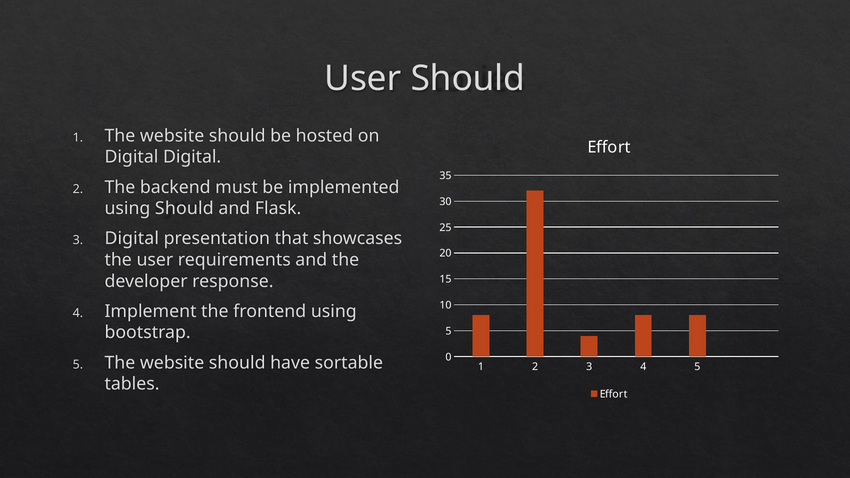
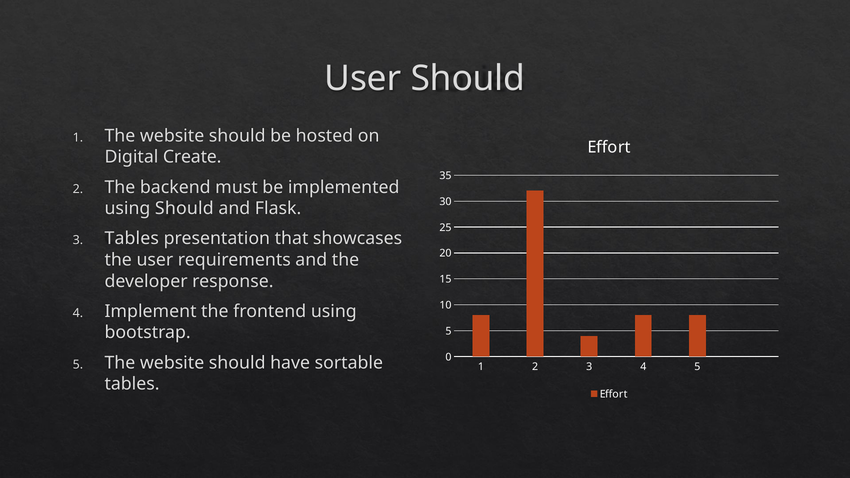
Digital Digital: Digital -> Create
3 Digital: Digital -> Tables
